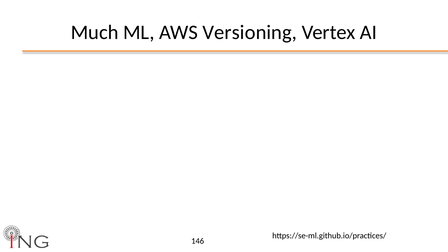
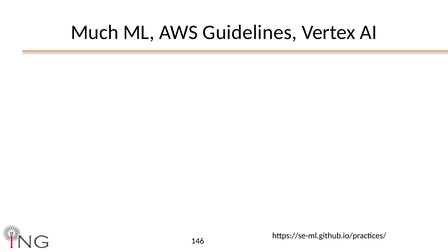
Versioning: Versioning -> Guidelines
